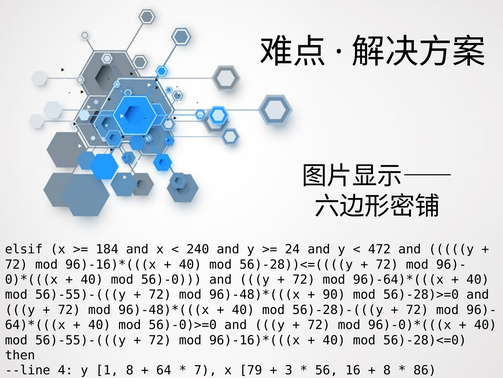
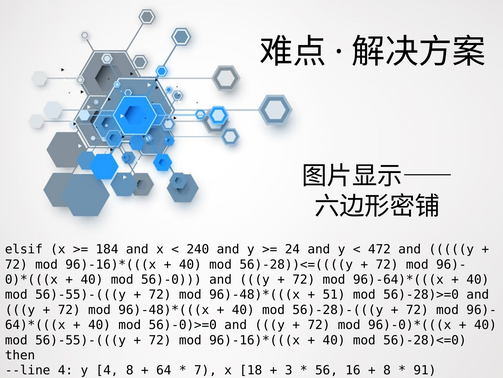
90: 90 -> 51
y 1: 1 -> 4
79: 79 -> 18
86: 86 -> 91
